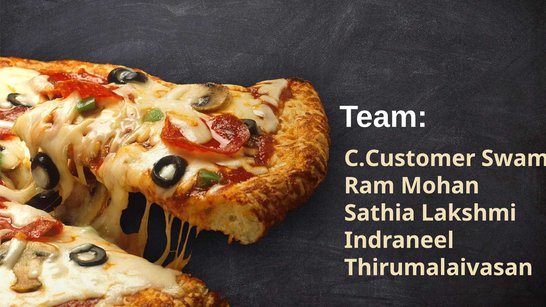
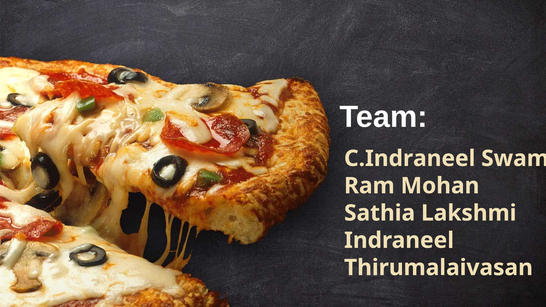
C.Customer: C.Customer -> C.Indraneel
